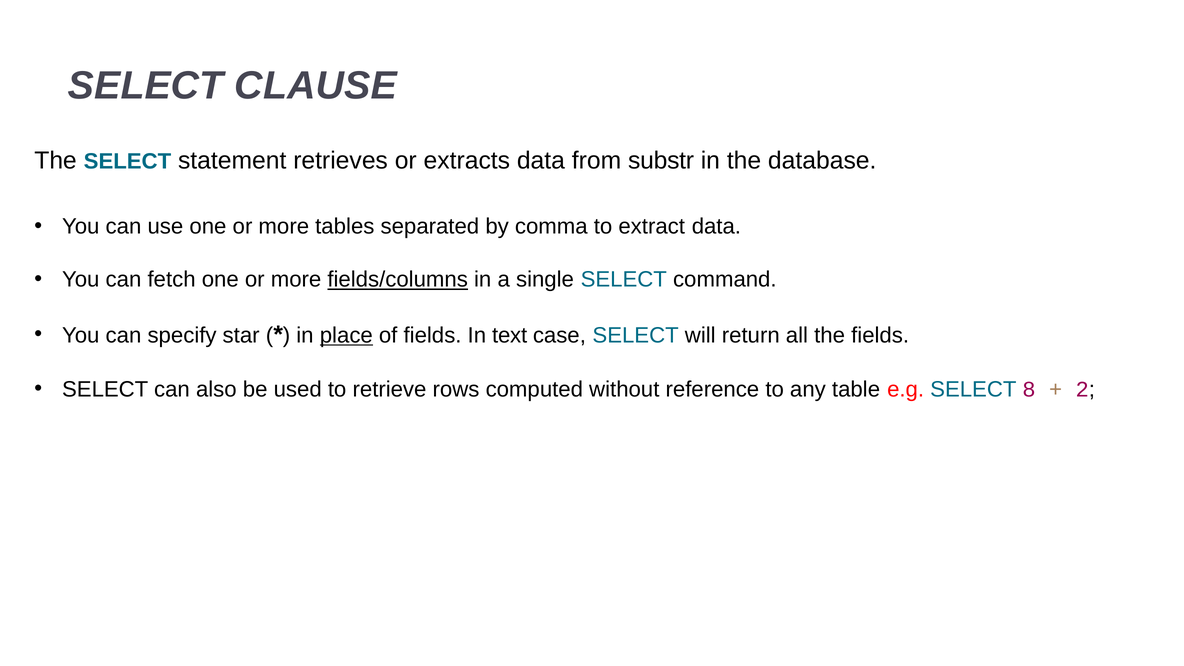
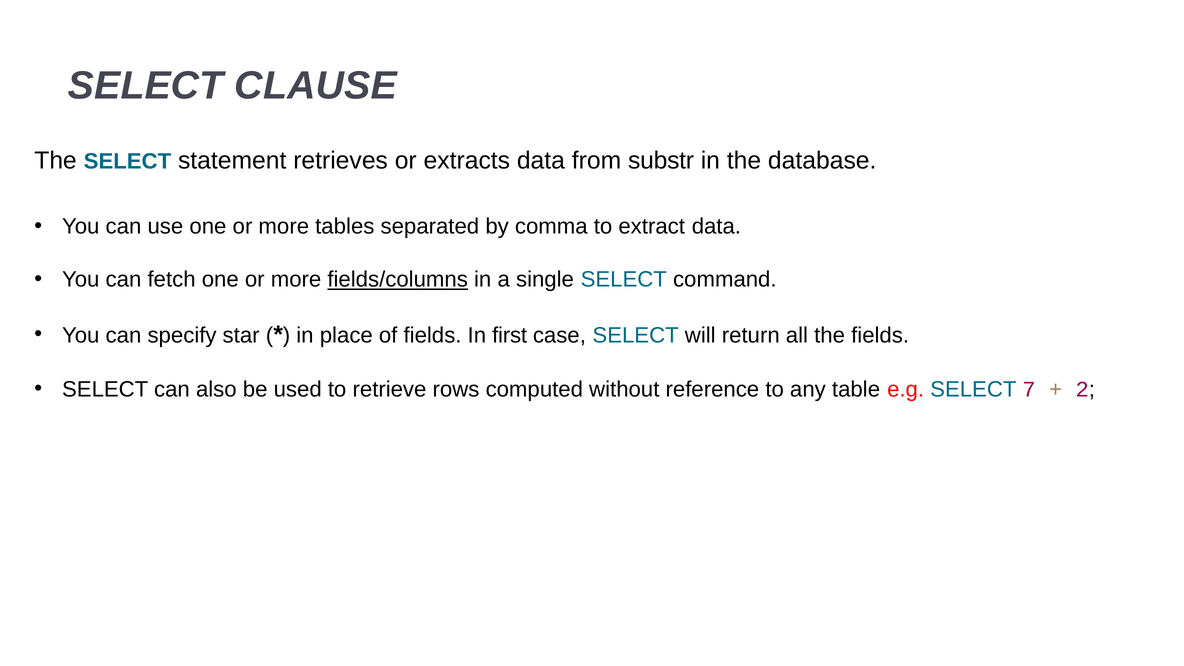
place underline: present -> none
text: text -> first
8: 8 -> 7
